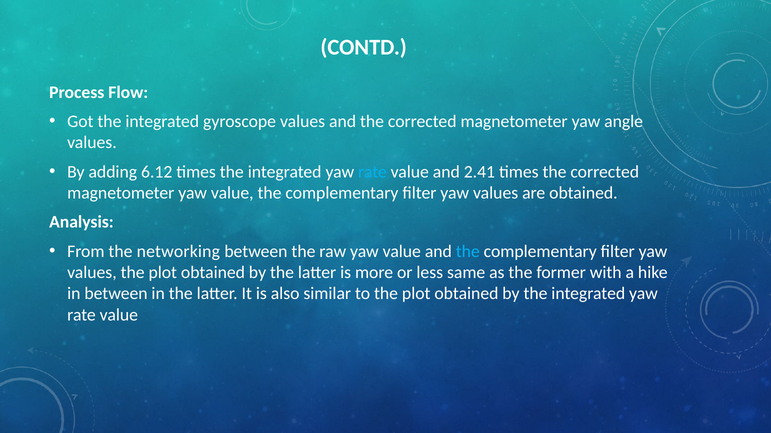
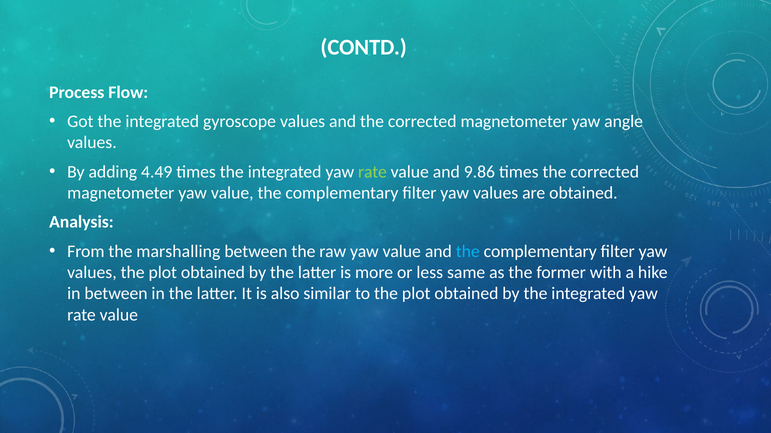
6.12: 6.12 -> 4.49
rate at (372, 172) colour: light blue -> light green
2.41: 2.41 -> 9.86
networking: networking -> marshalling
